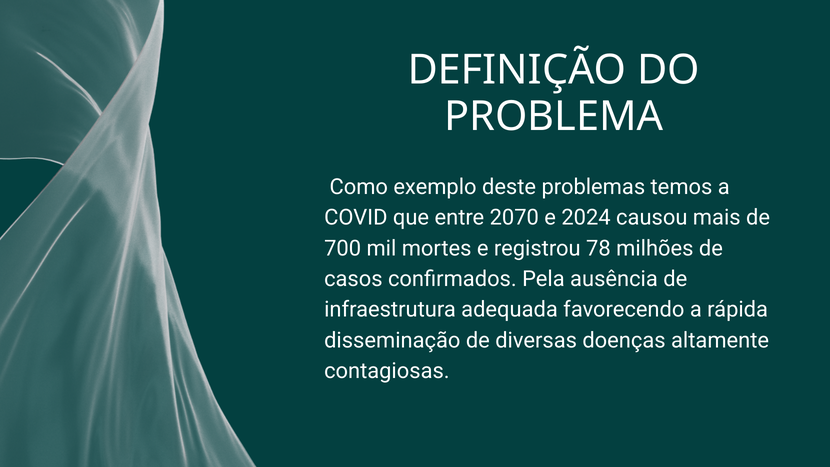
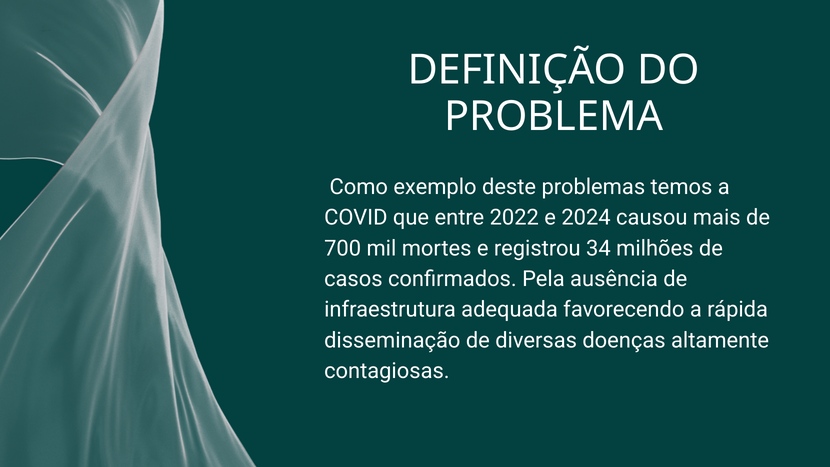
2070: 2070 -> 2022
78: 78 -> 34
